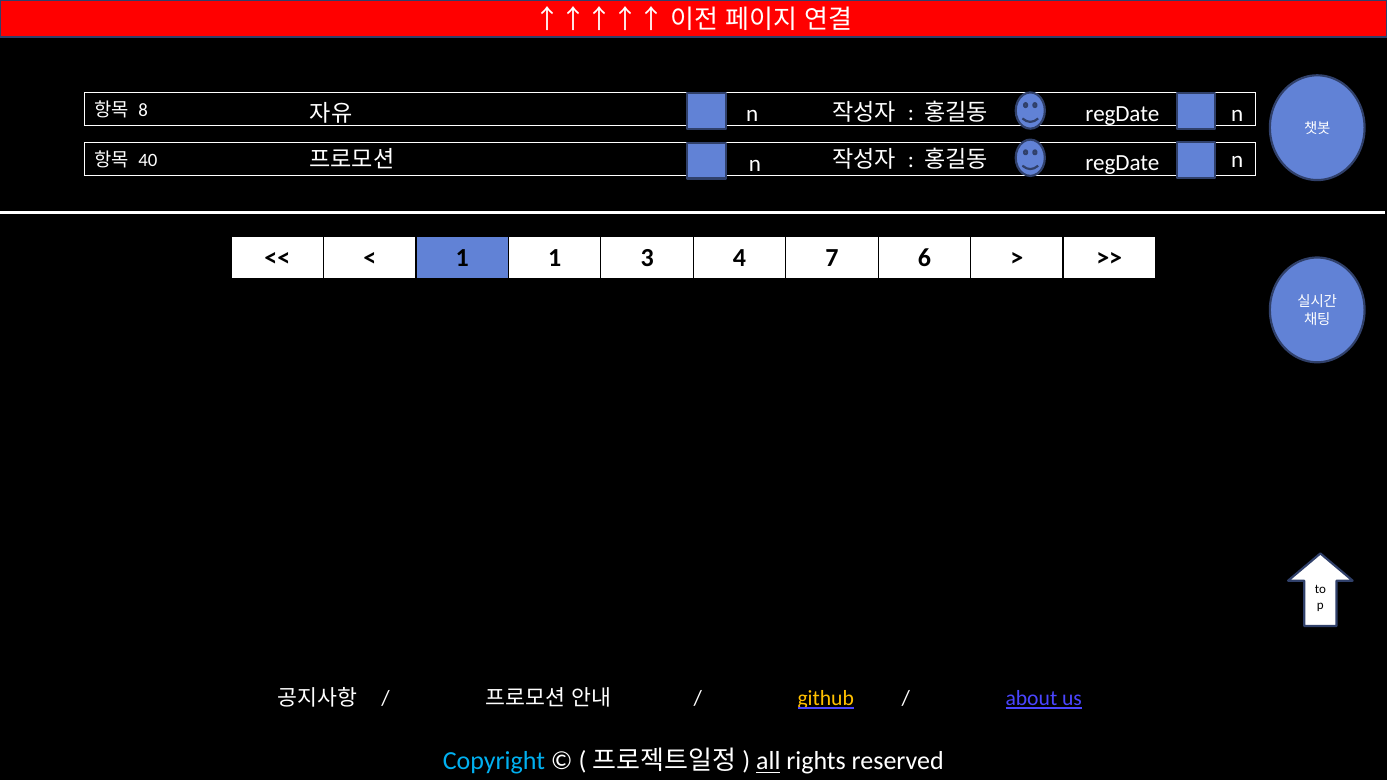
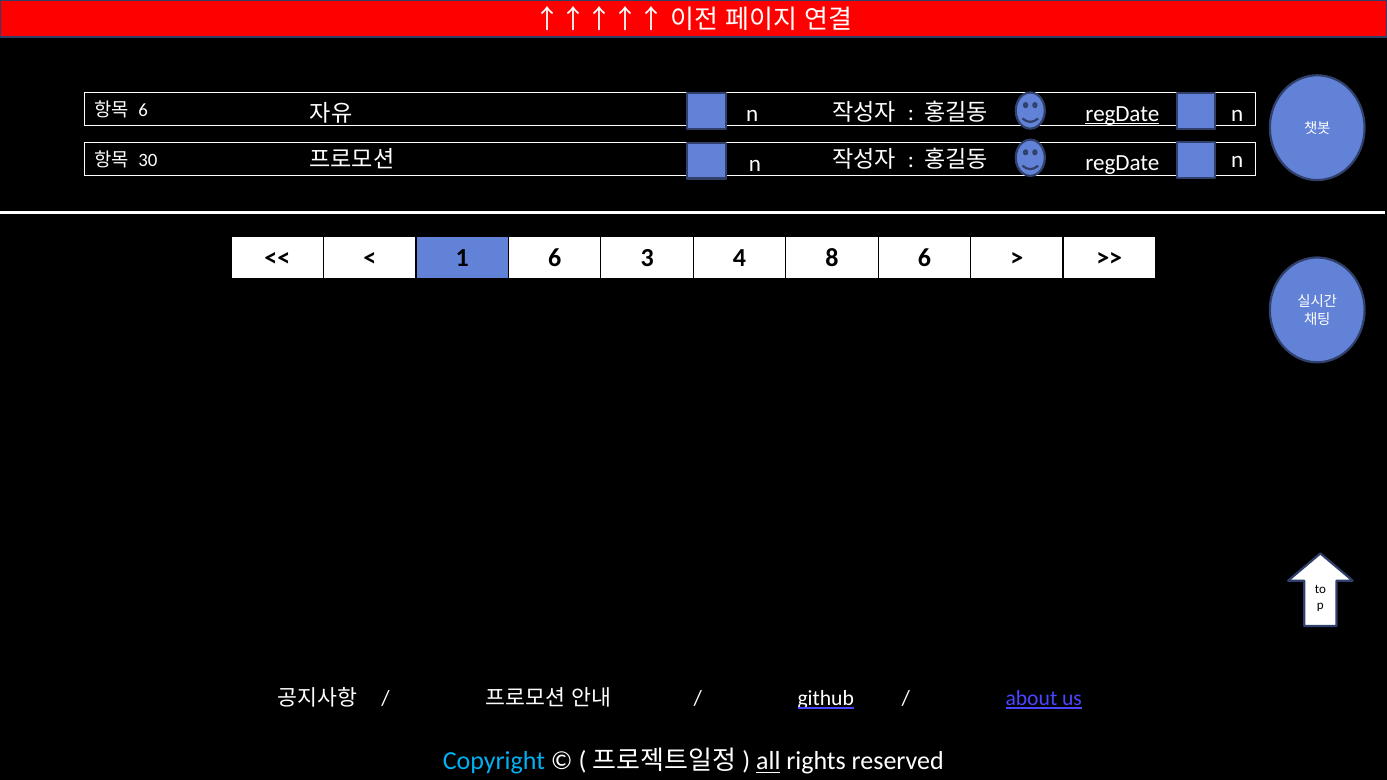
8 at (143, 110): 8 -> 6
regDate at (1122, 114) underline: none -> present
40: 40 -> 30
1 1: 1 -> 6
7: 7 -> 8
github colour: yellow -> white
